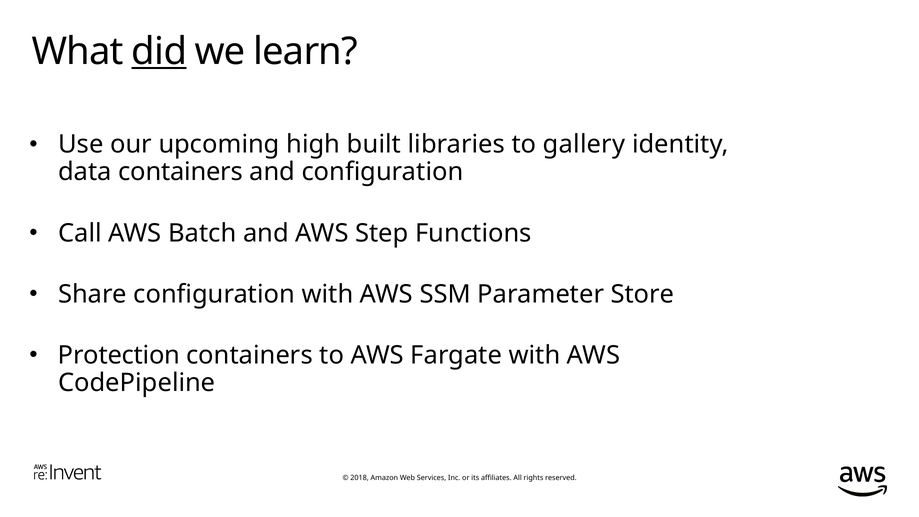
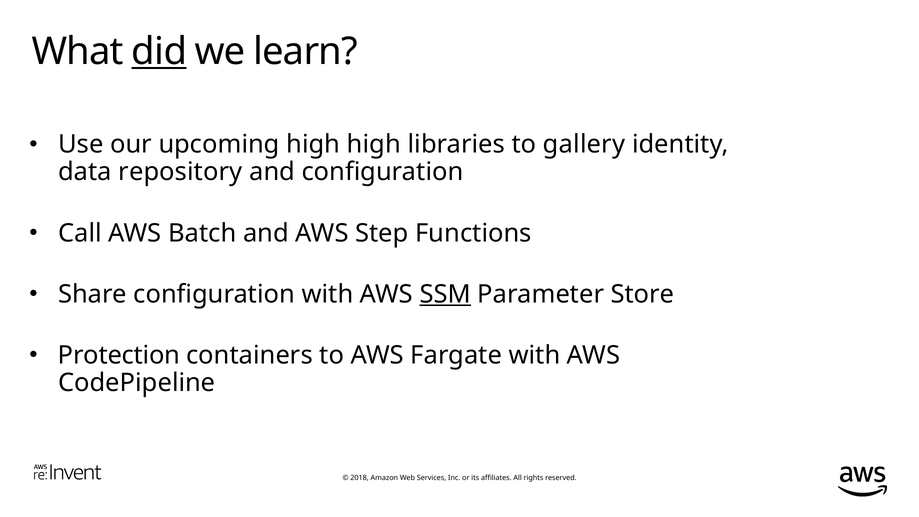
high built: built -> high
data containers: containers -> repository
SSM underline: none -> present
